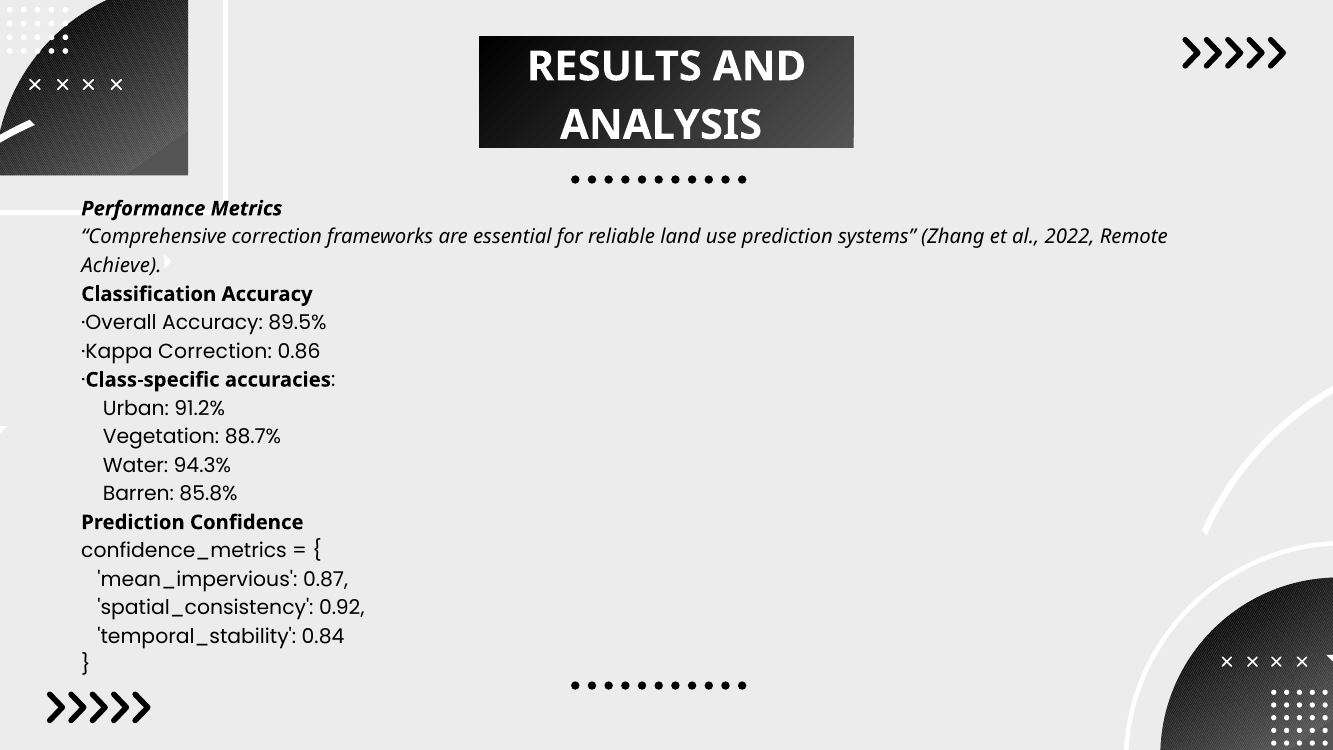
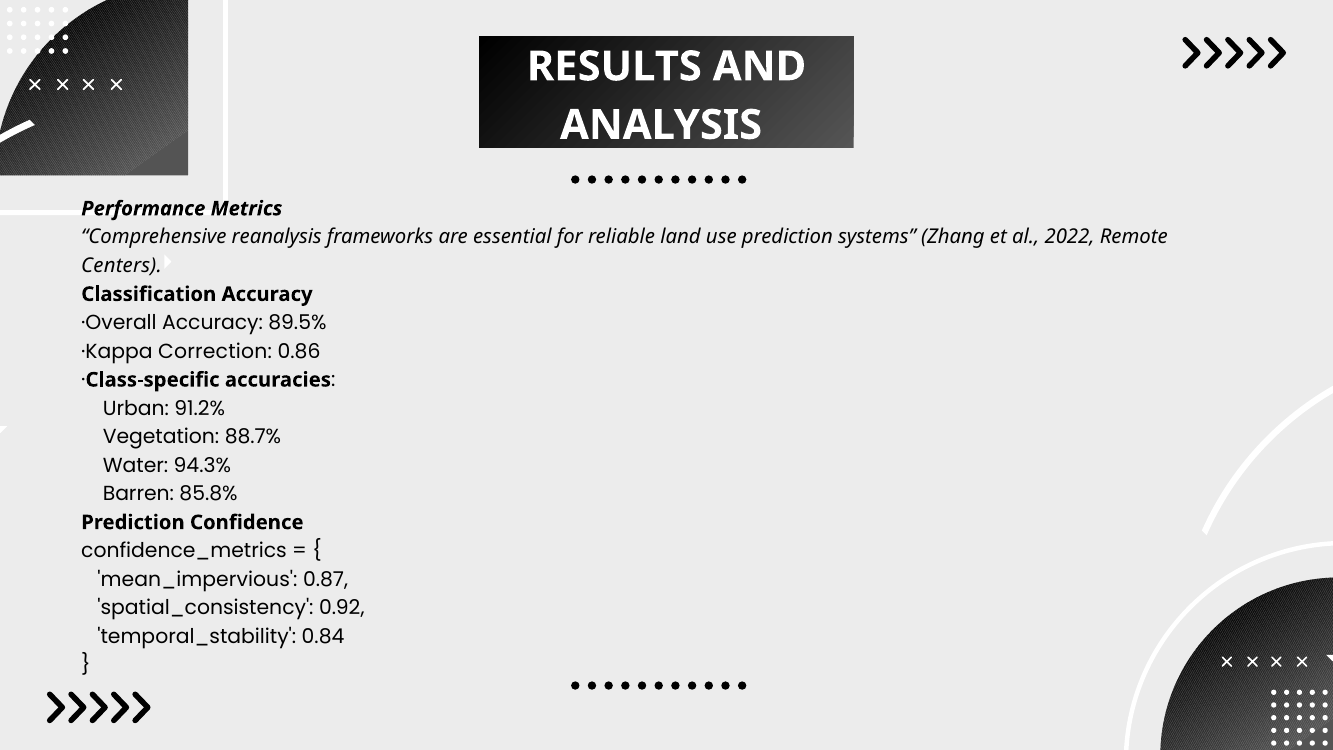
Comprehensive correction: correction -> reanalysis
Achieve: Achieve -> Centers
